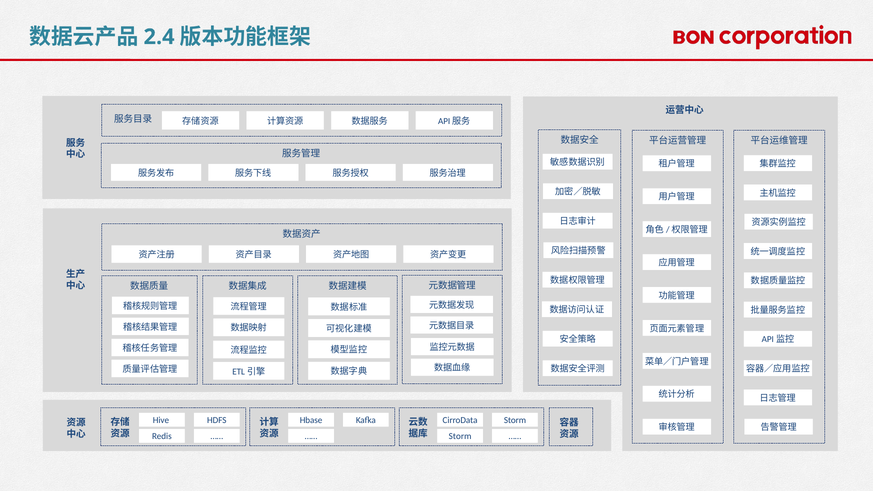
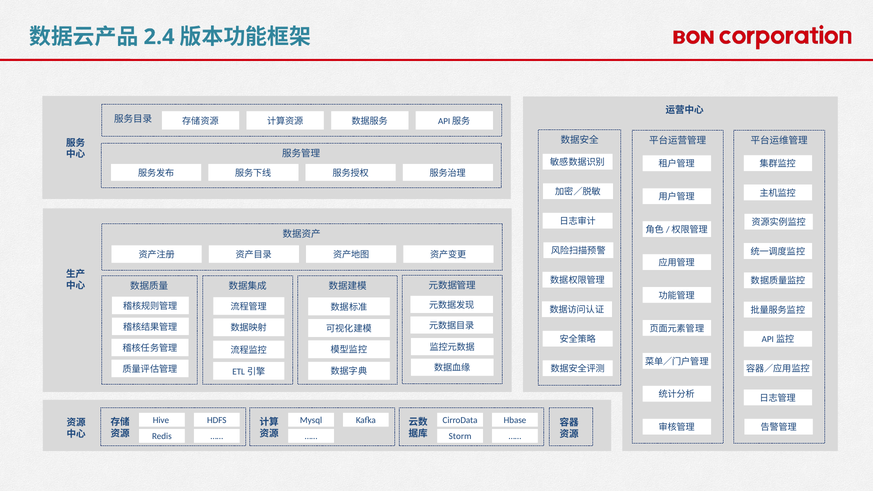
Hbase: Hbase -> Mysql
CirroData Storm: Storm -> Hbase
